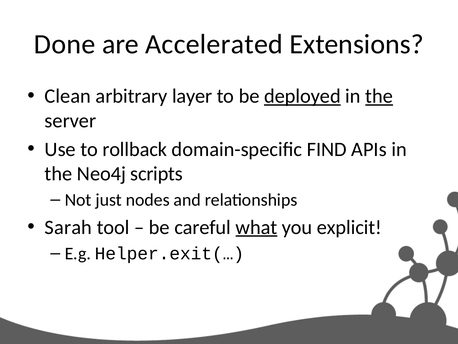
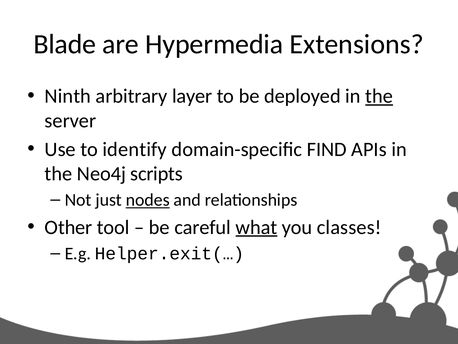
Done: Done -> Blade
Accelerated: Accelerated -> Hypermedia
Clean: Clean -> Ninth
deployed underline: present -> none
rollback: rollback -> identify
nodes underline: none -> present
Sarah: Sarah -> Other
explicit: explicit -> classes
